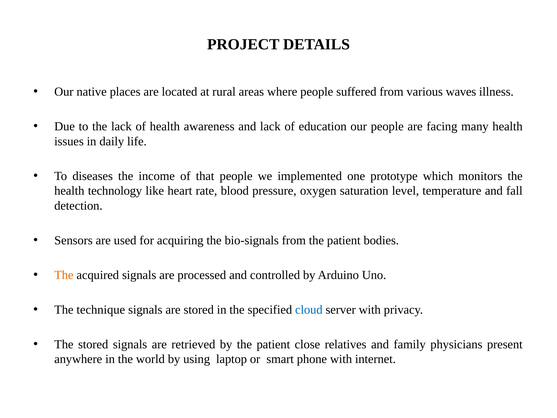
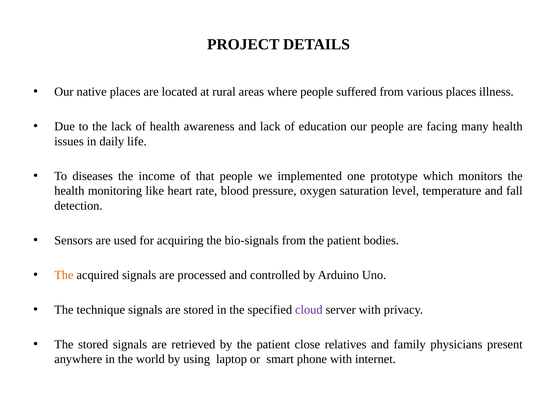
various waves: waves -> places
technology: technology -> monitoring
cloud colour: blue -> purple
